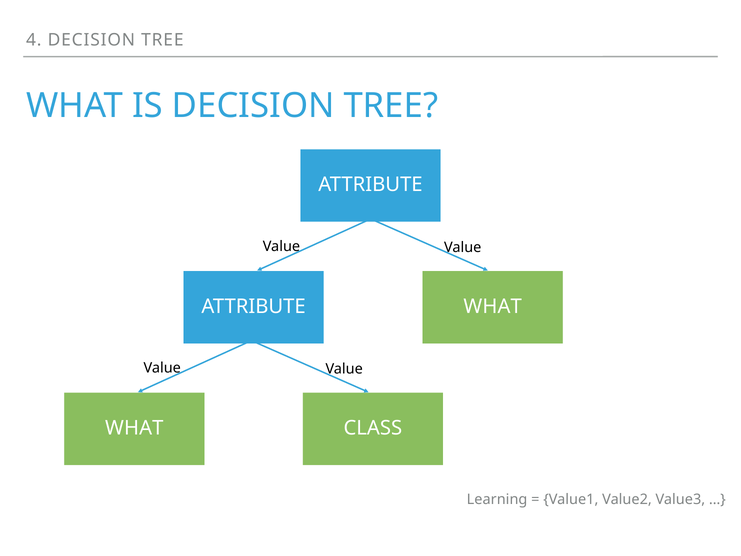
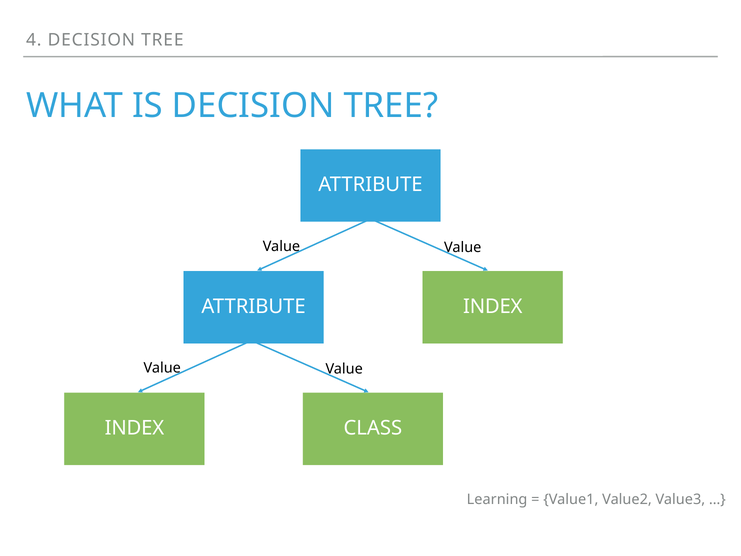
WHAT at (493, 306): WHAT -> INDEX
WHAT at (134, 428): WHAT -> INDEX
